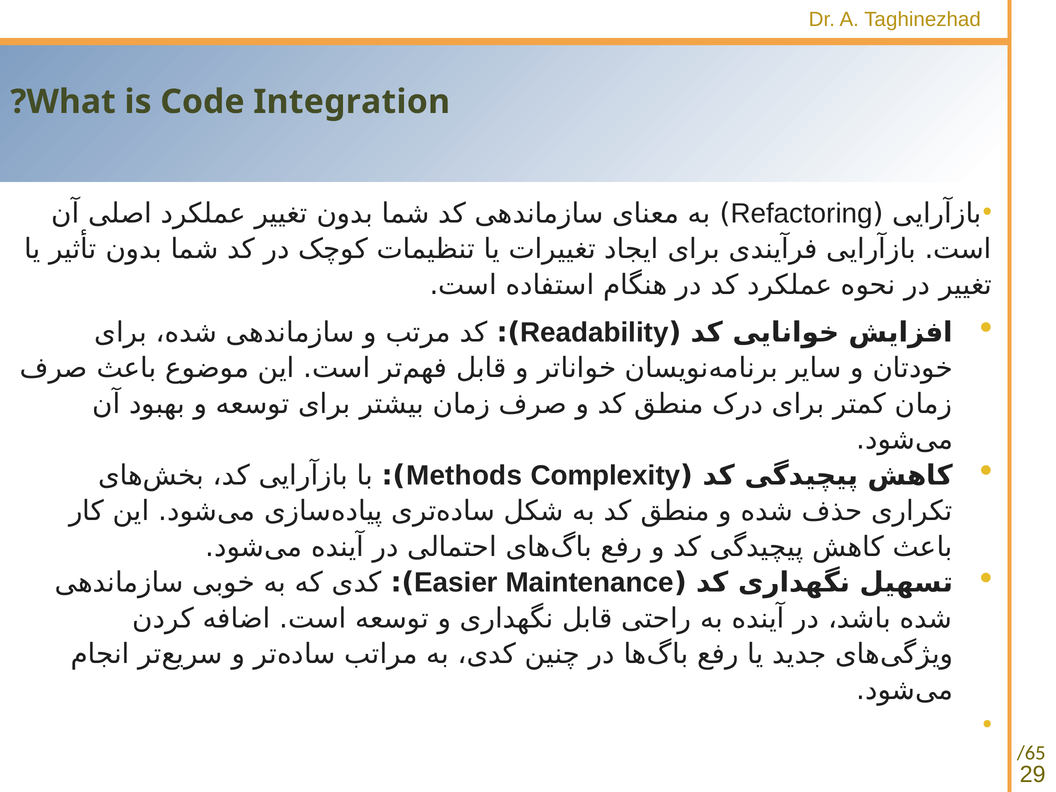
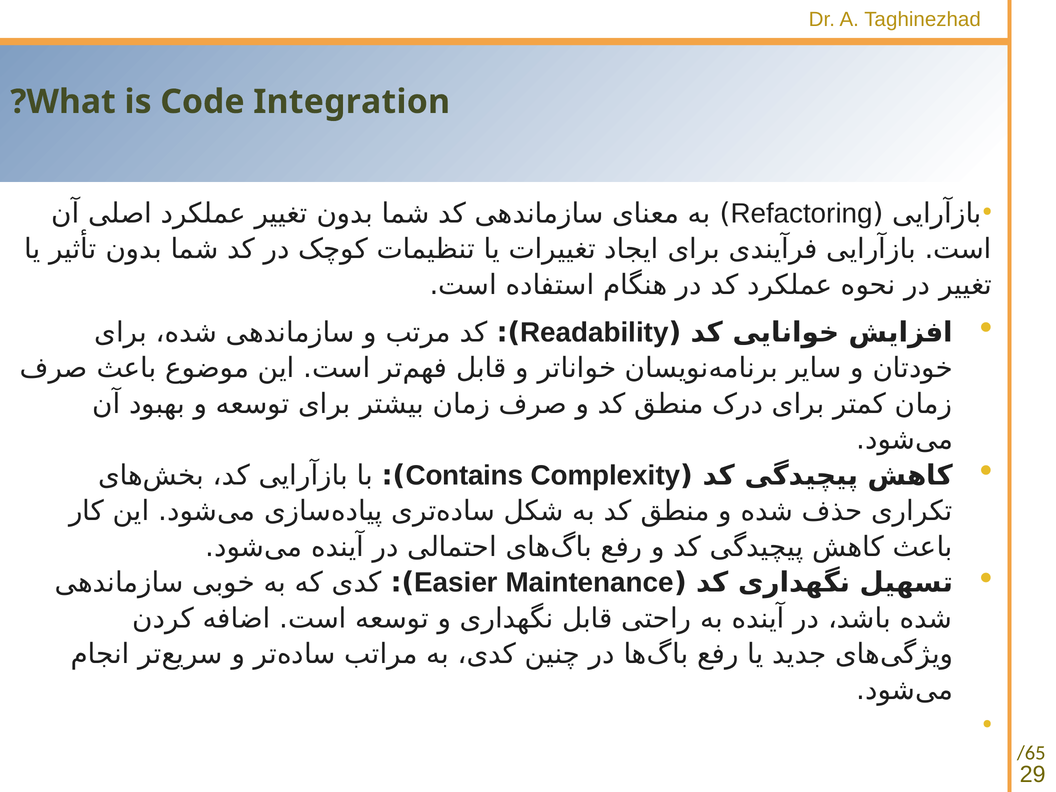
Methods: Methods -> Contains
